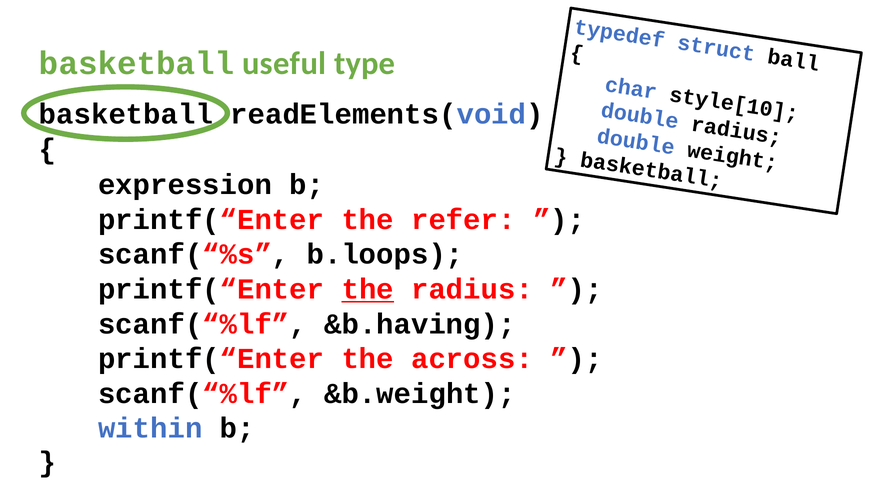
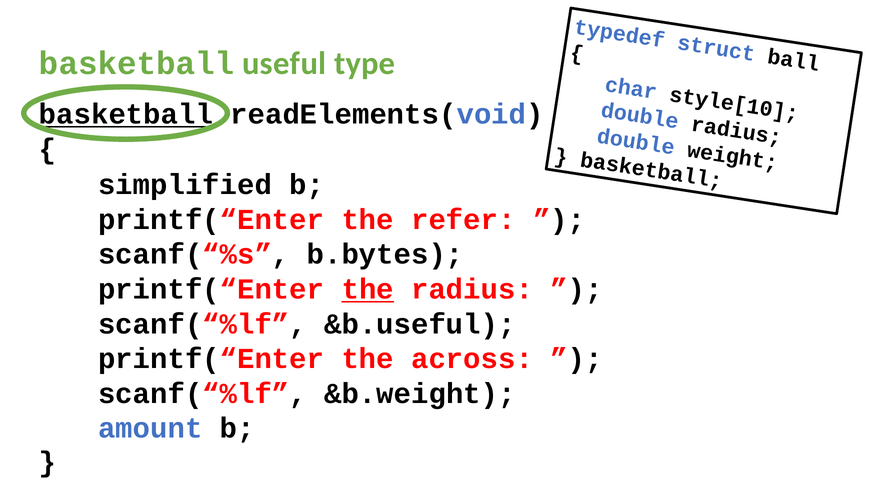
basketball at (126, 114) underline: none -> present
expression: expression -> simplified
b.loops: b.loops -> b.bytes
&b.having: &b.having -> &b.useful
within: within -> amount
